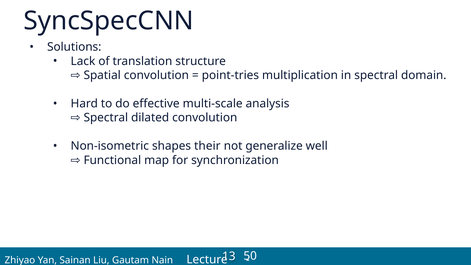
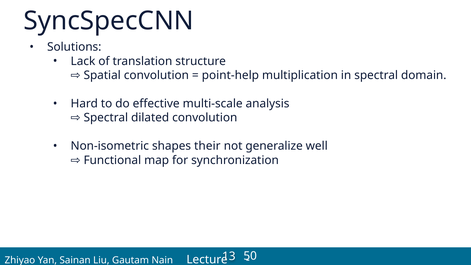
point-tries: point-tries -> point-help
